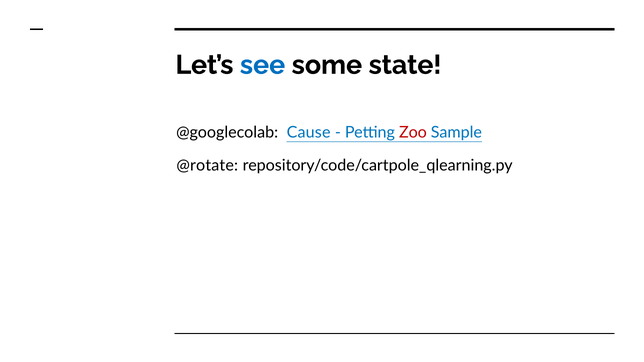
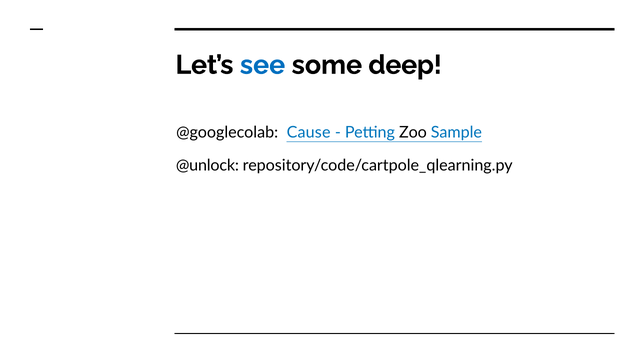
state: state -> deep
Zoo colour: red -> black
@rotate: @rotate -> @unlock
